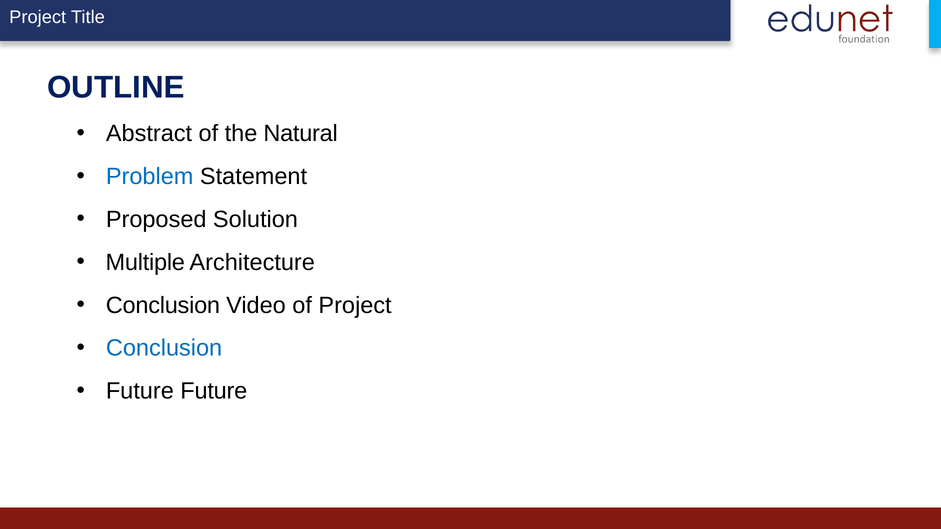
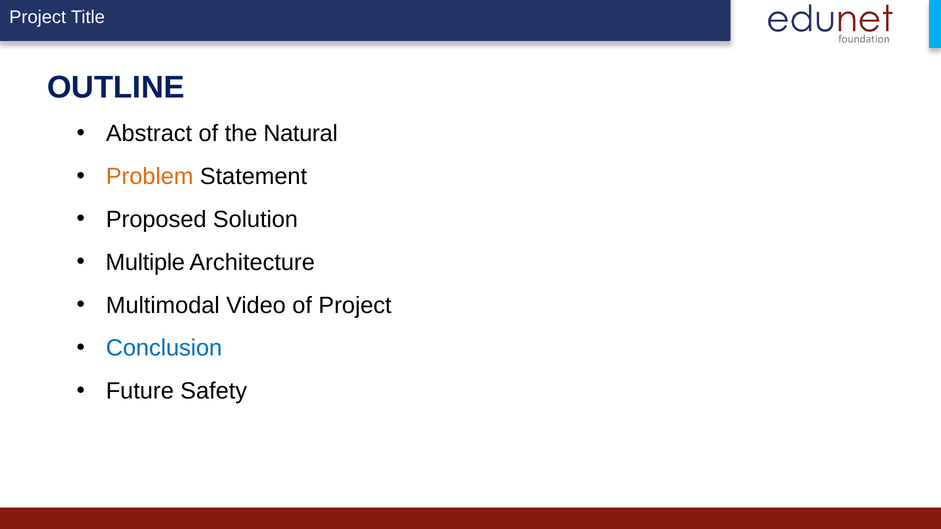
Problem colour: blue -> orange
Conclusion at (163, 305): Conclusion -> Multimodal
Future Future: Future -> Safety
